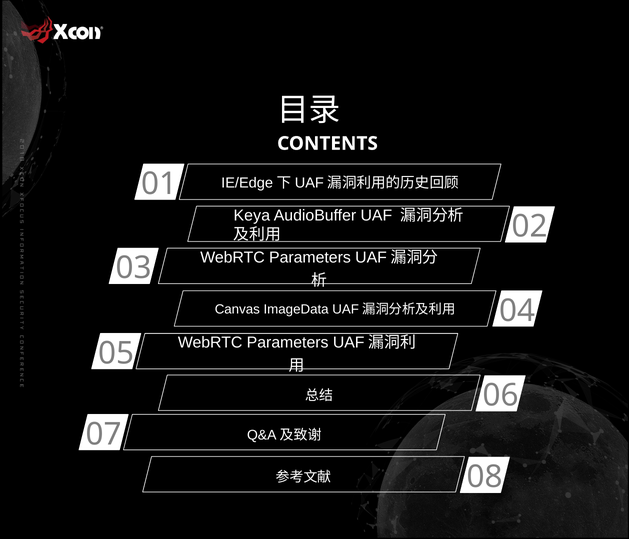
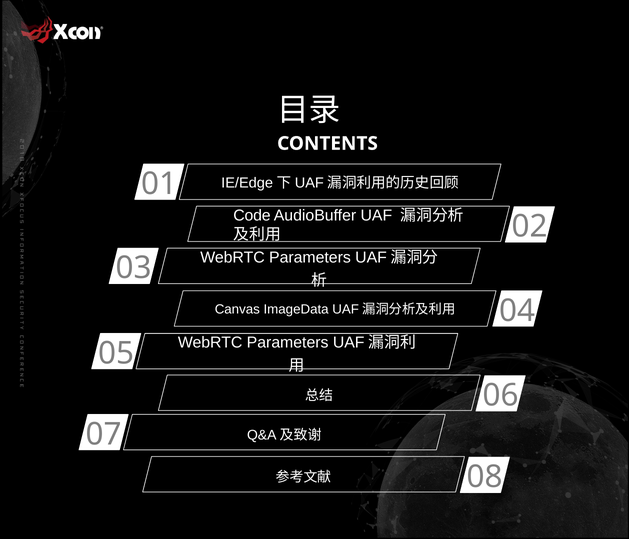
Keya: Keya -> Code
